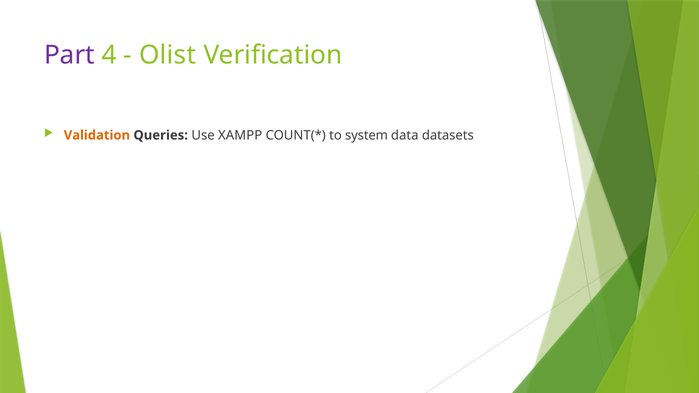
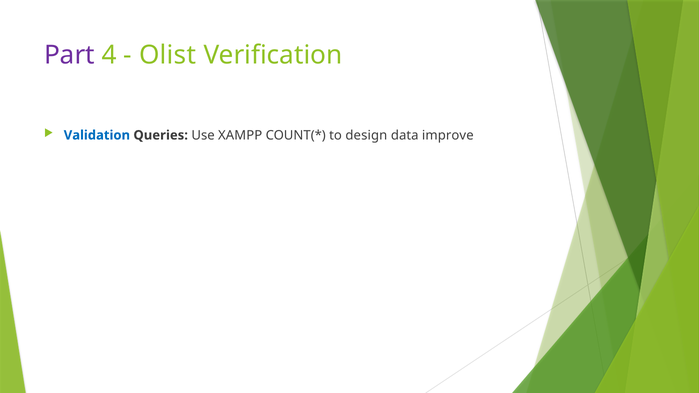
Validation colour: orange -> blue
system: system -> design
datasets: datasets -> improve
